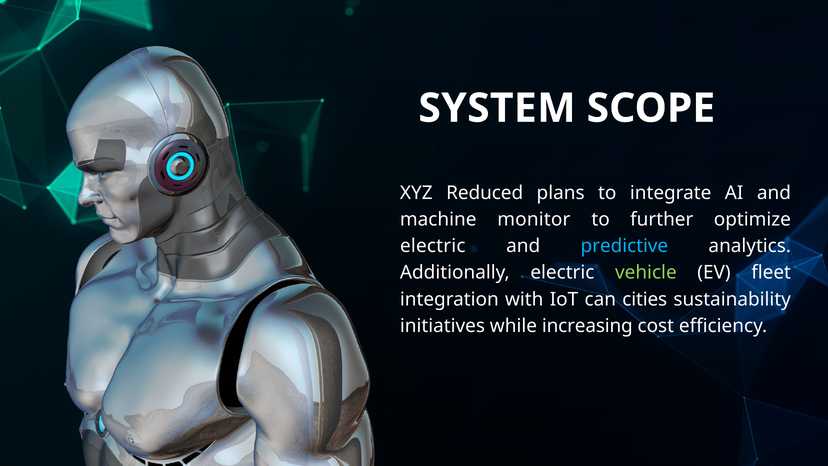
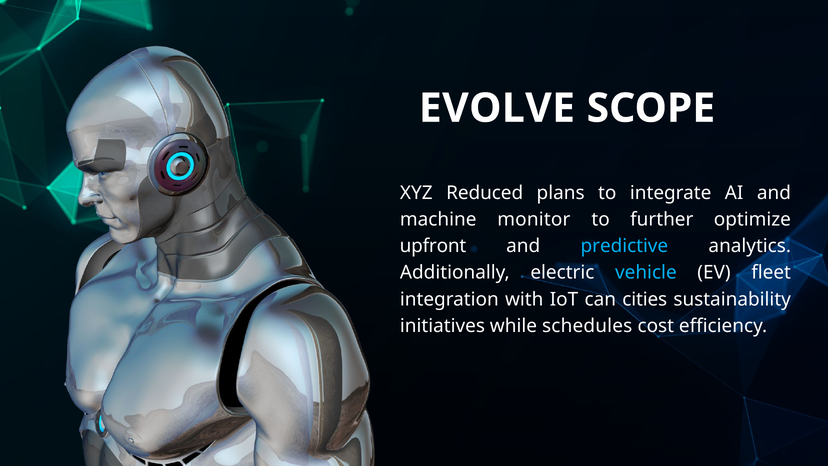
SYSTEM: SYSTEM -> EVOLVE
electric at (433, 246): electric -> upfront
vehicle colour: light green -> light blue
increasing: increasing -> schedules
